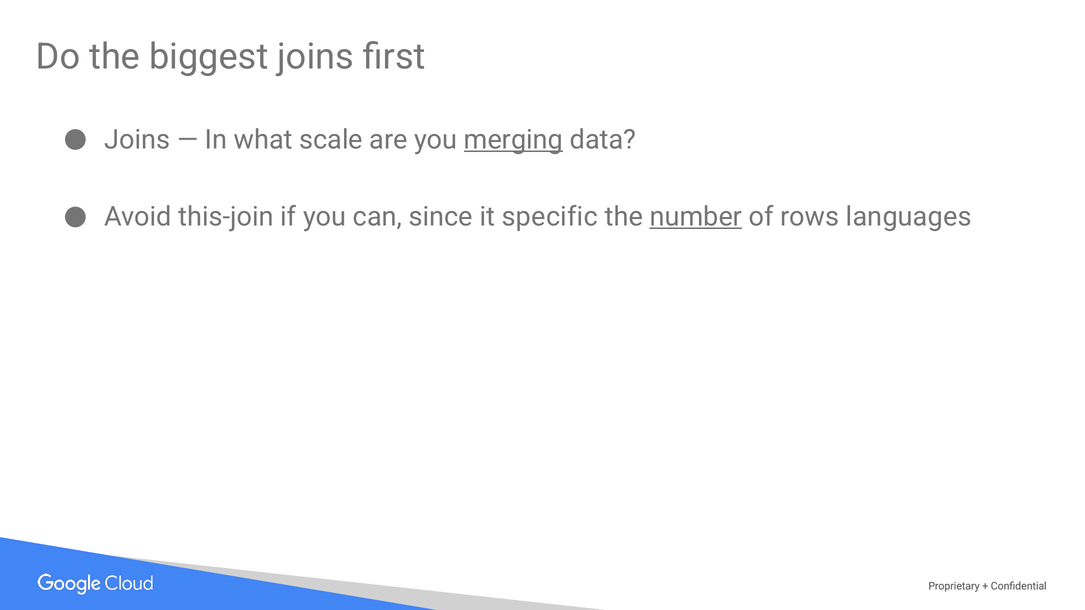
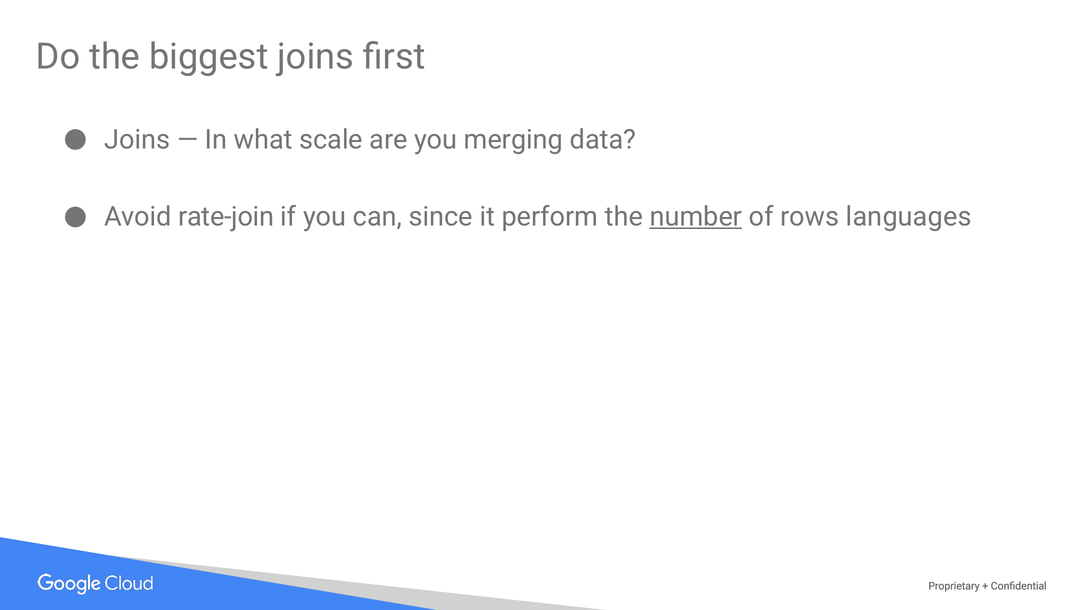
merging underline: present -> none
this-join: this-join -> rate-join
specific: specific -> perform
